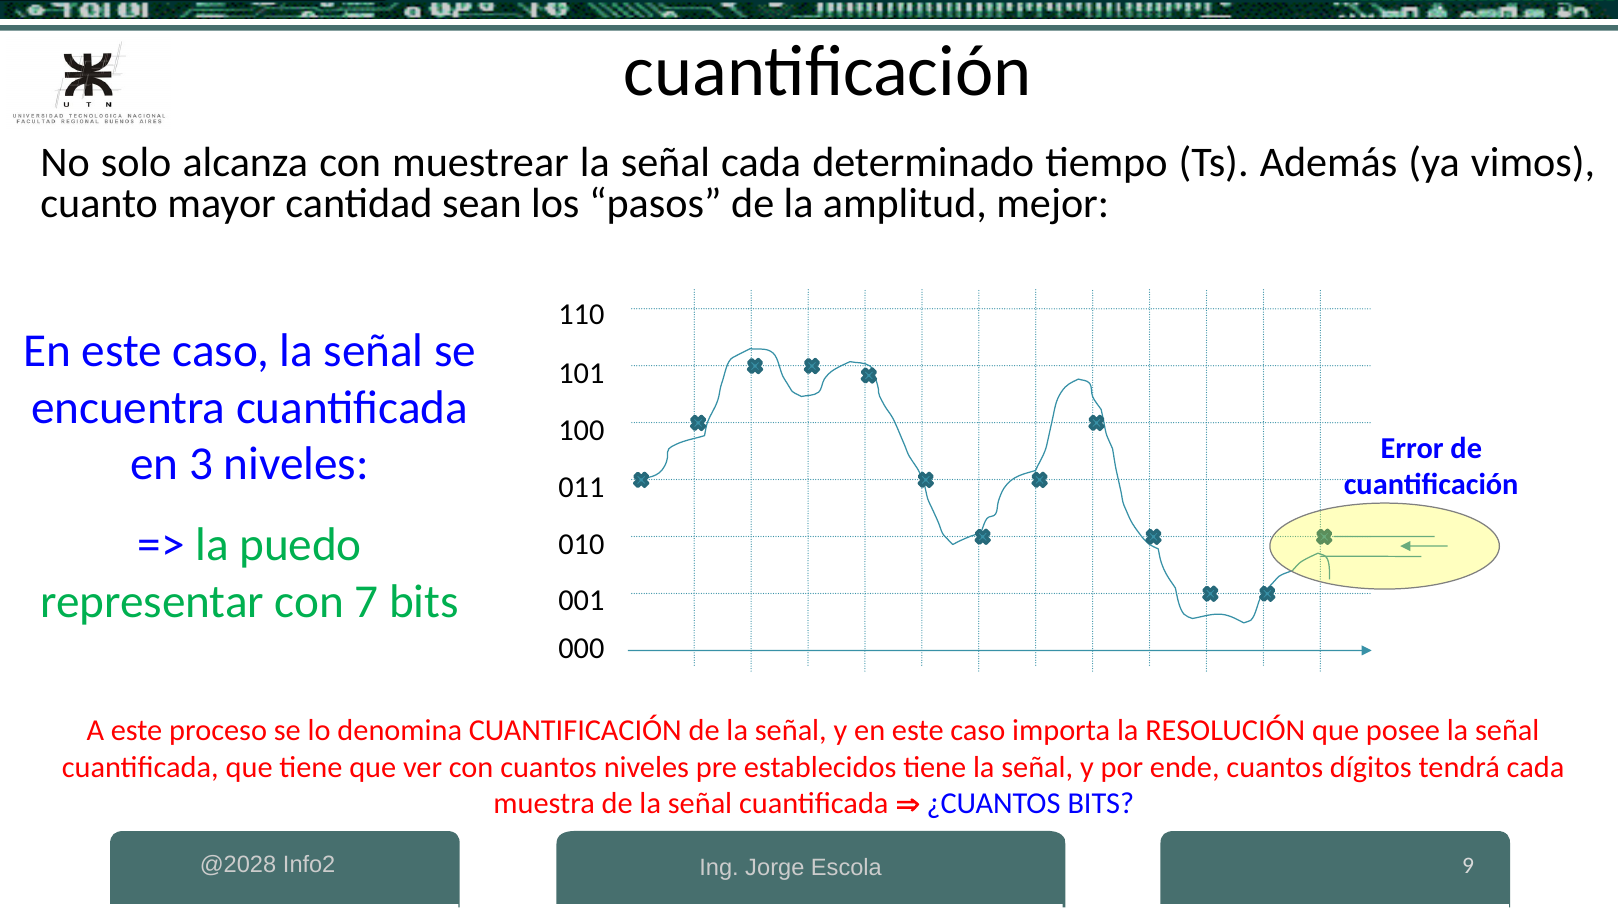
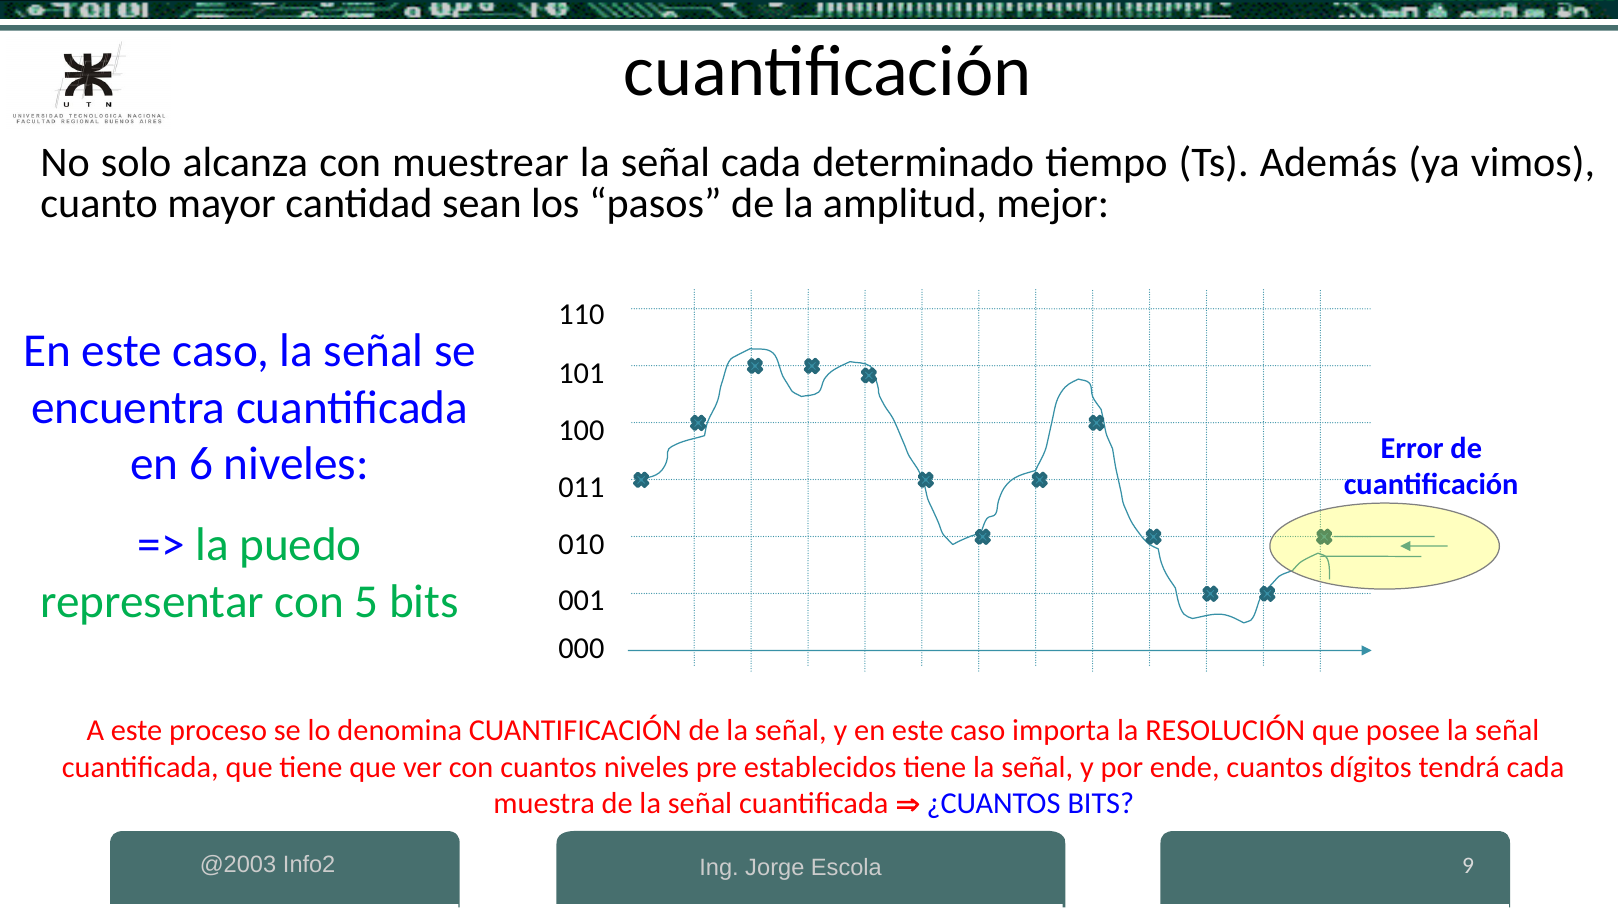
3: 3 -> 6
7: 7 -> 5
@2028: @2028 -> @2003
